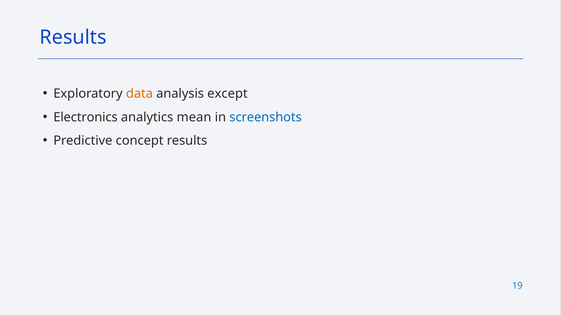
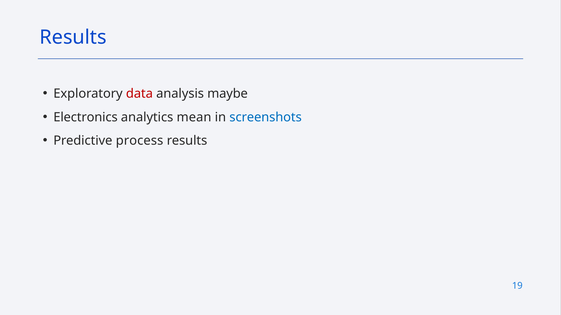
data colour: orange -> red
except: except -> maybe
concept: concept -> process
